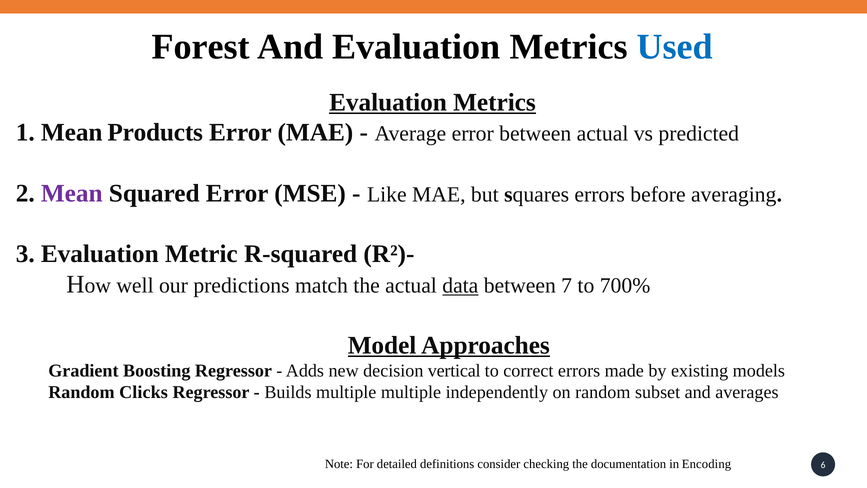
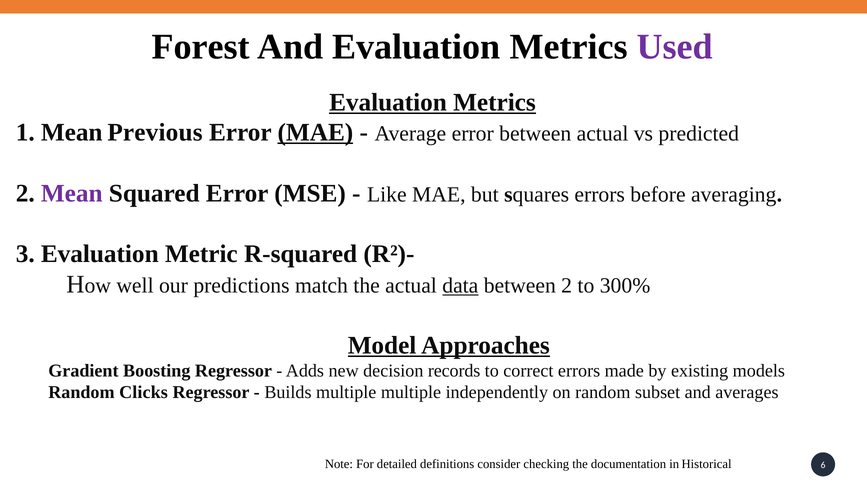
Used colour: blue -> purple
Products: Products -> Previous
MAE at (315, 133) underline: none -> present
between 7: 7 -> 2
700%: 700% -> 300%
vertical: vertical -> records
Encoding: Encoding -> Historical
